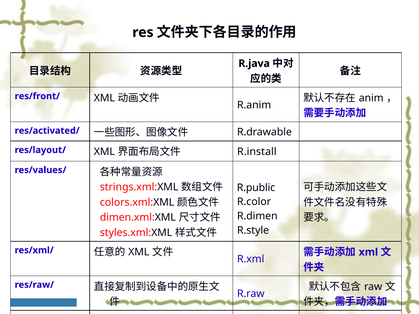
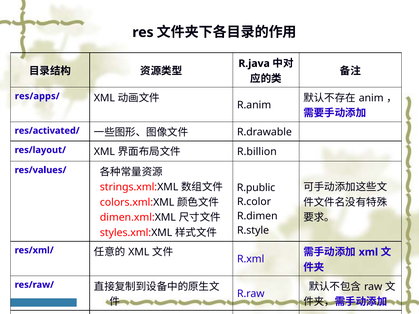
res/front/: res/front/ -> res/apps/
R.install: R.install -> R.billion
